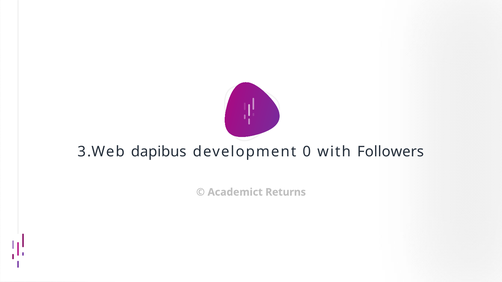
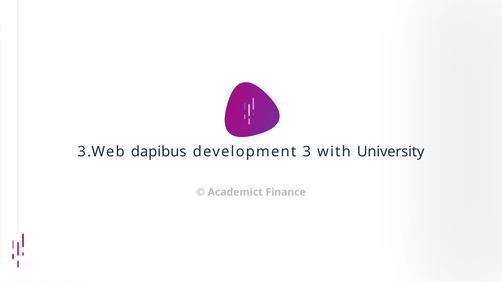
0: 0 -> 3
Followers: Followers -> University
Returns: Returns -> Finance
